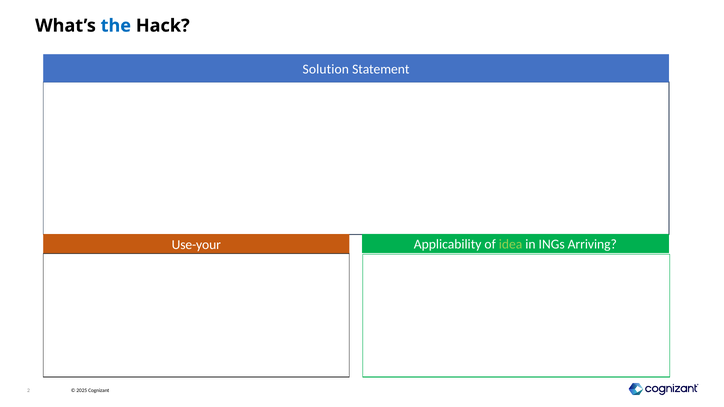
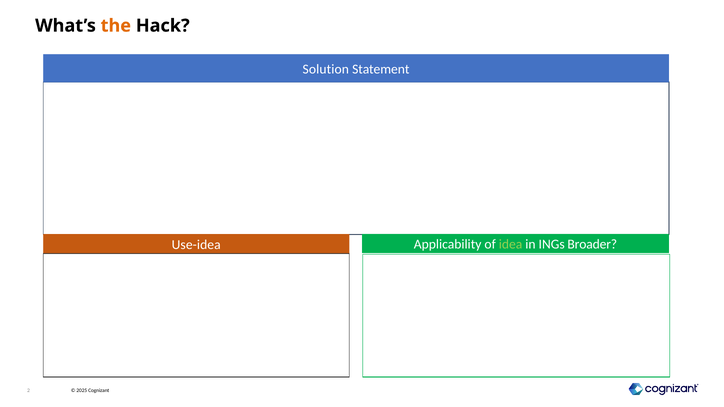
the colour: blue -> orange
Use-your: Use-your -> Use-idea
Arriving: Arriving -> Broader
